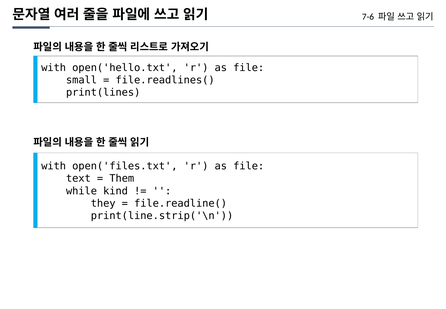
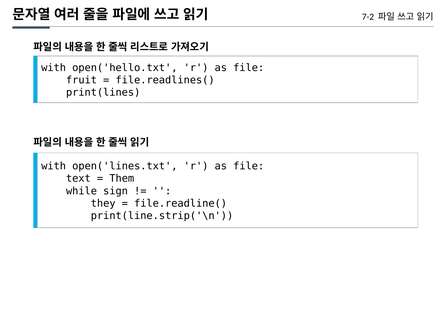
7-6: 7-6 -> 7-2
small: small -> fruit
open('files.txt: open('files.txt -> open('lines.txt
kind: kind -> sign
